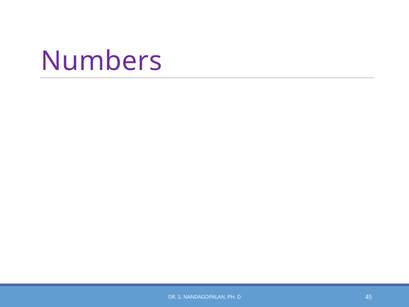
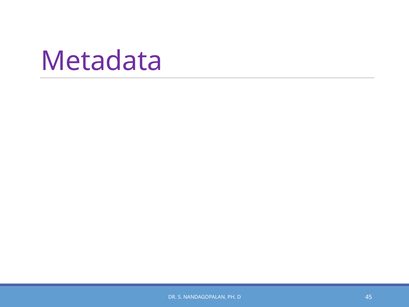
Numbers: Numbers -> Metadata
